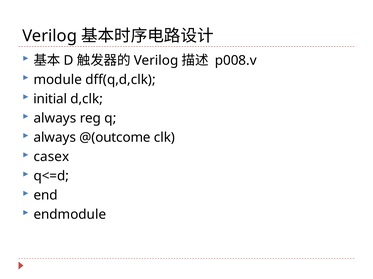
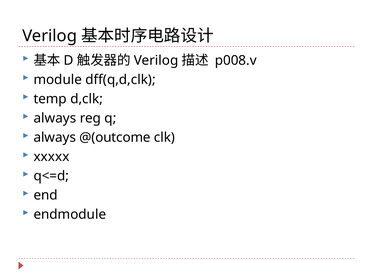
initial: initial -> temp
casex: casex -> xxxxx
